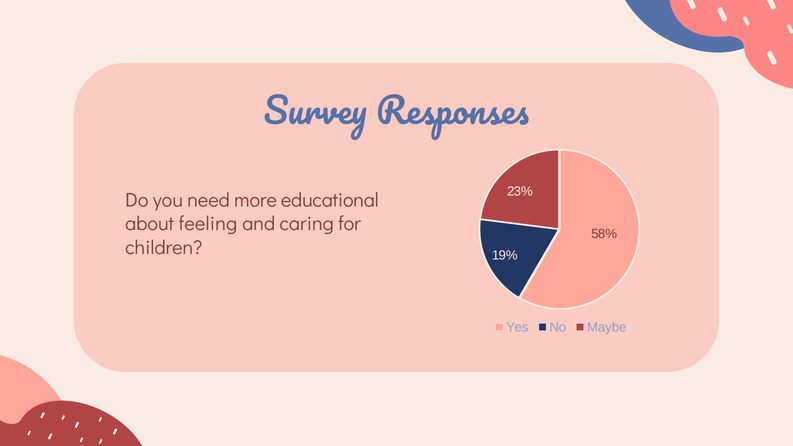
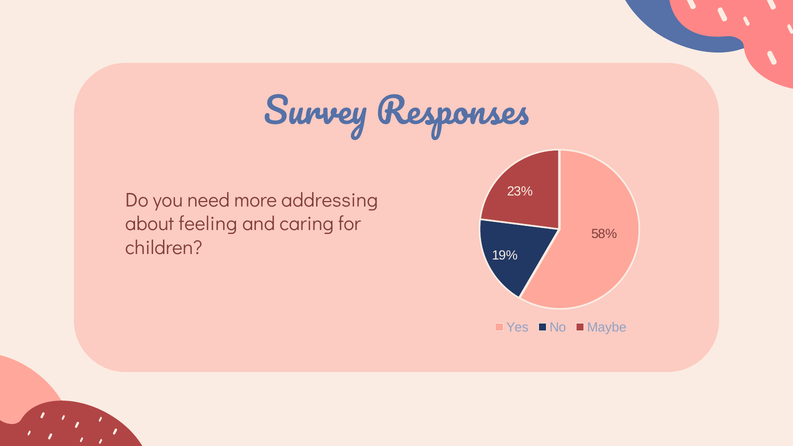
educational: educational -> addressing
